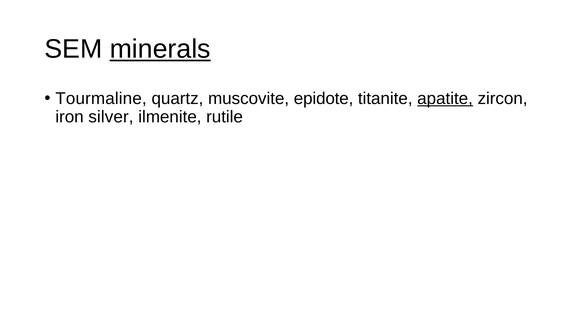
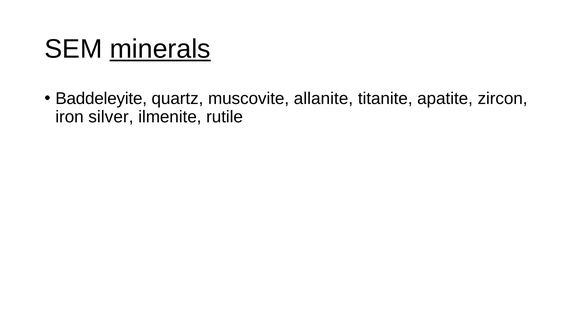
Tourmaline: Tourmaline -> Baddeleyite
epidote: epidote -> allanite
apatite underline: present -> none
